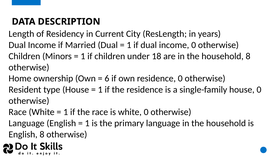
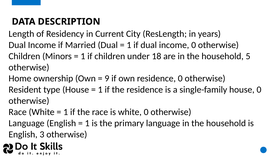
household 8: 8 -> 5
6: 6 -> 9
English 8: 8 -> 3
